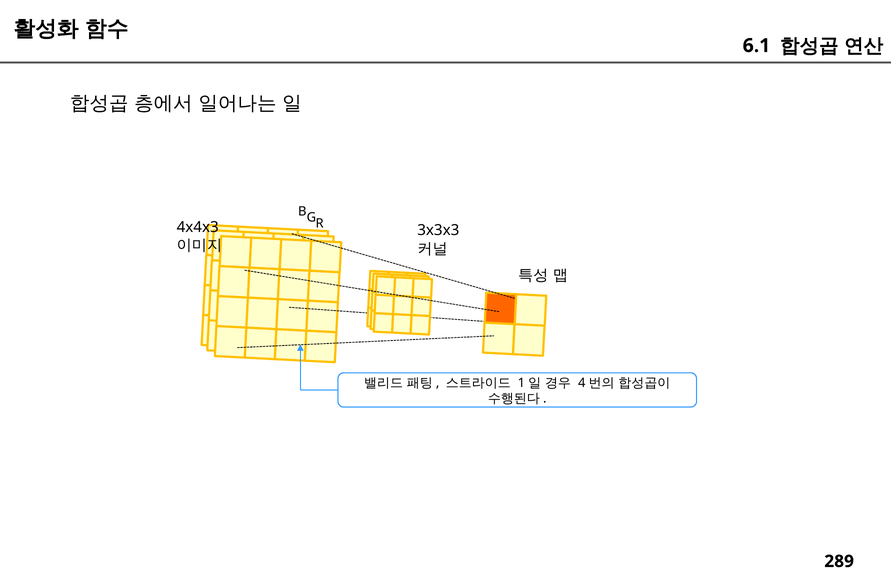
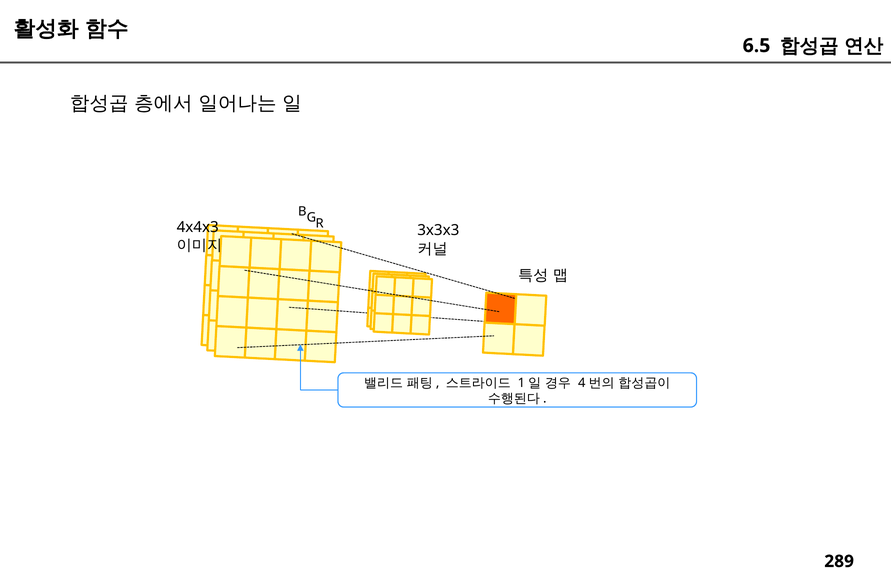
6.1: 6.1 -> 6.5
